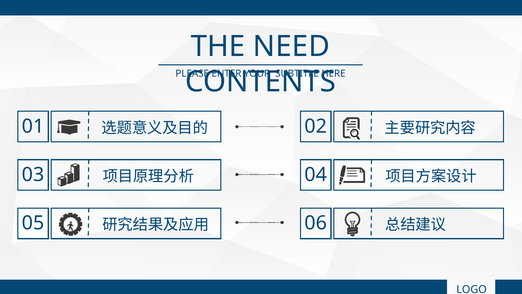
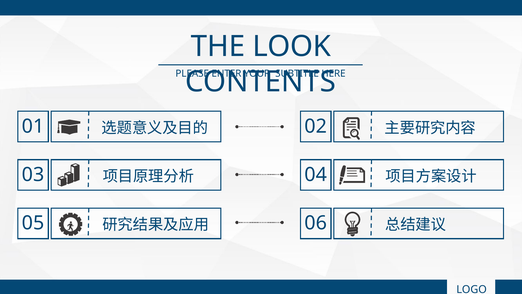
NEED: NEED -> LOOK
